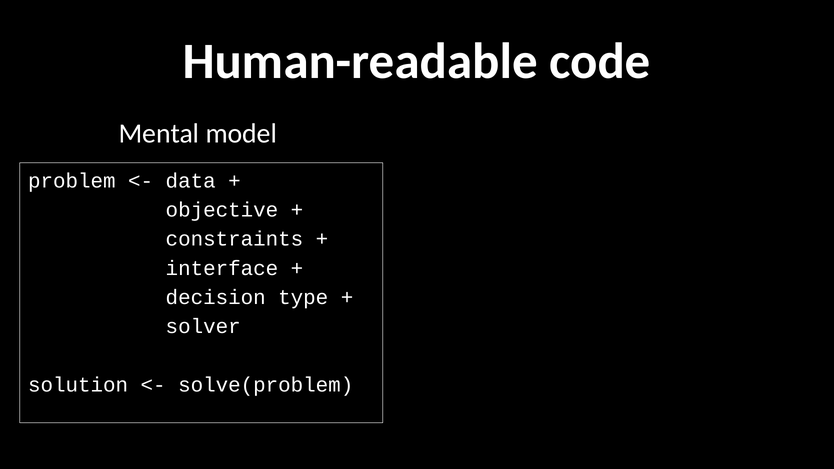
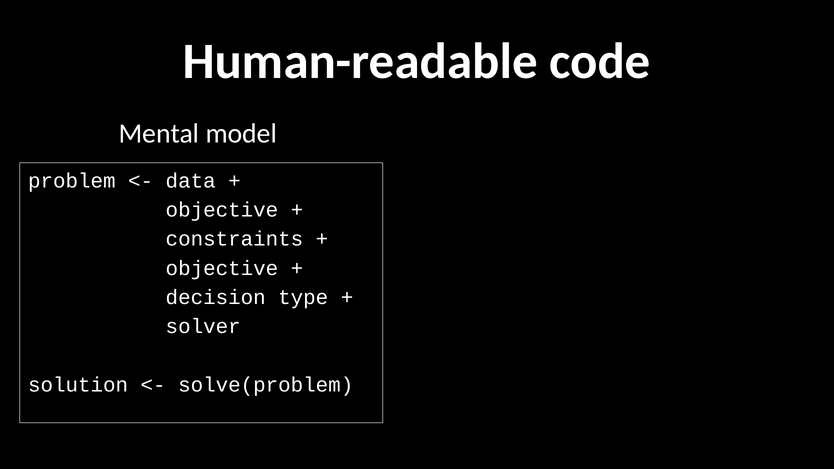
interface at (222, 268): interface -> objective
